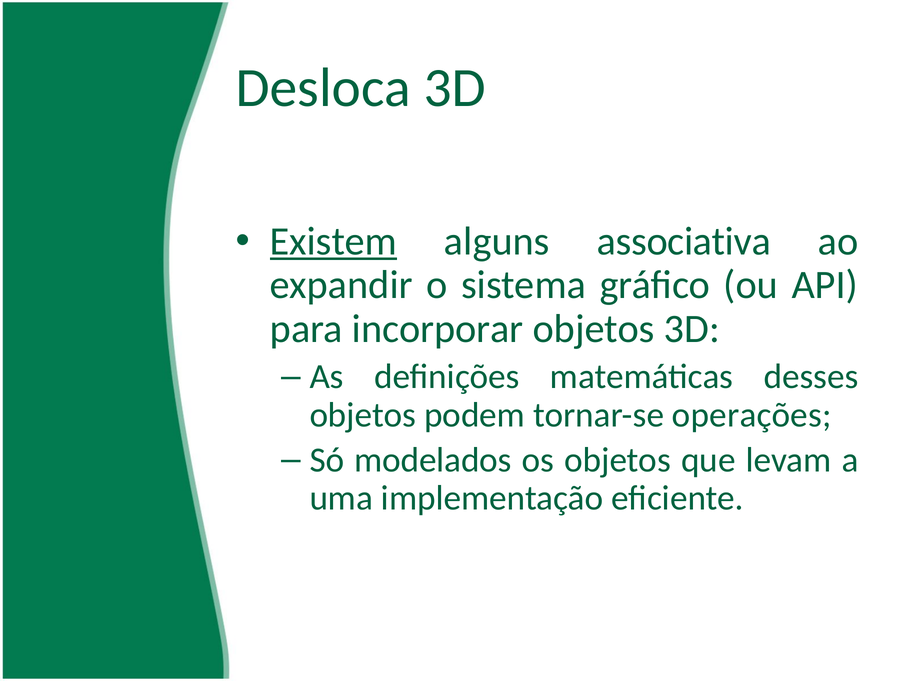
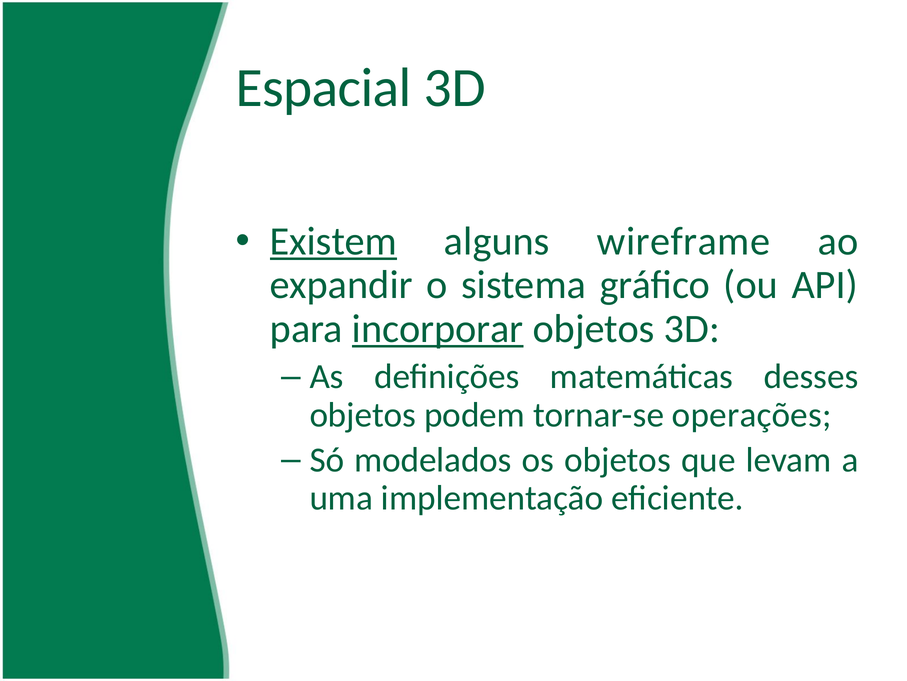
Desloca: Desloca -> Espacial
associativa: associativa -> wireframe
incorporar underline: none -> present
